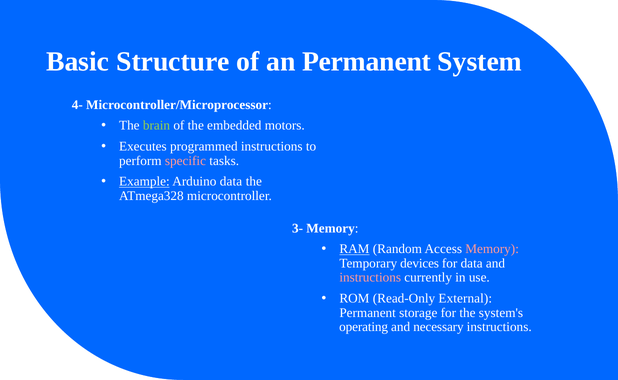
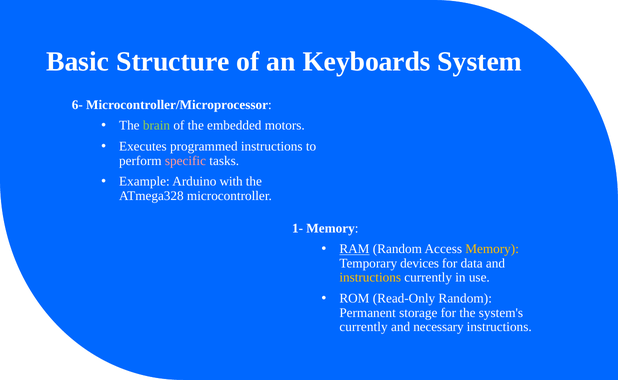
an Permanent: Permanent -> Keyboards
4-: 4- -> 6-
Example underline: present -> none
Arduino data: data -> with
3-: 3- -> 1-
Memory at (492, 249) colour: pink -> yellow
instructions at (370, 278) colour: pink -> yellow
Read-Only External: External -> Random
operating at (364, 327): operating -> currently
